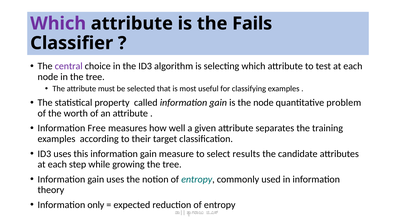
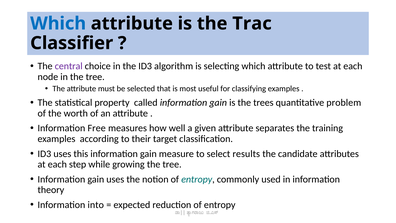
Which at (58, 23) colour: purple -> blue
Fails: Fails -> Trac
the node: node -> trees
only: only -> into
